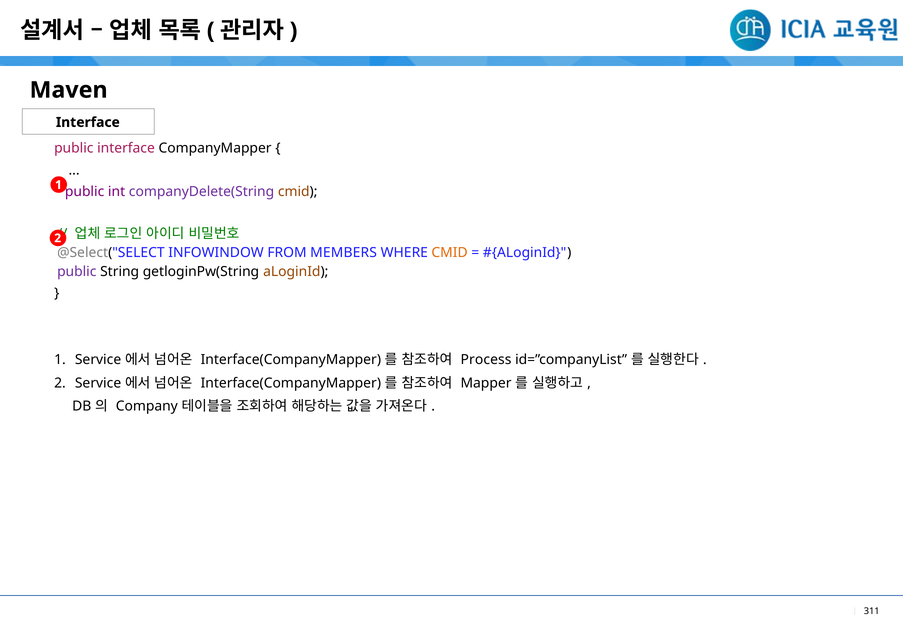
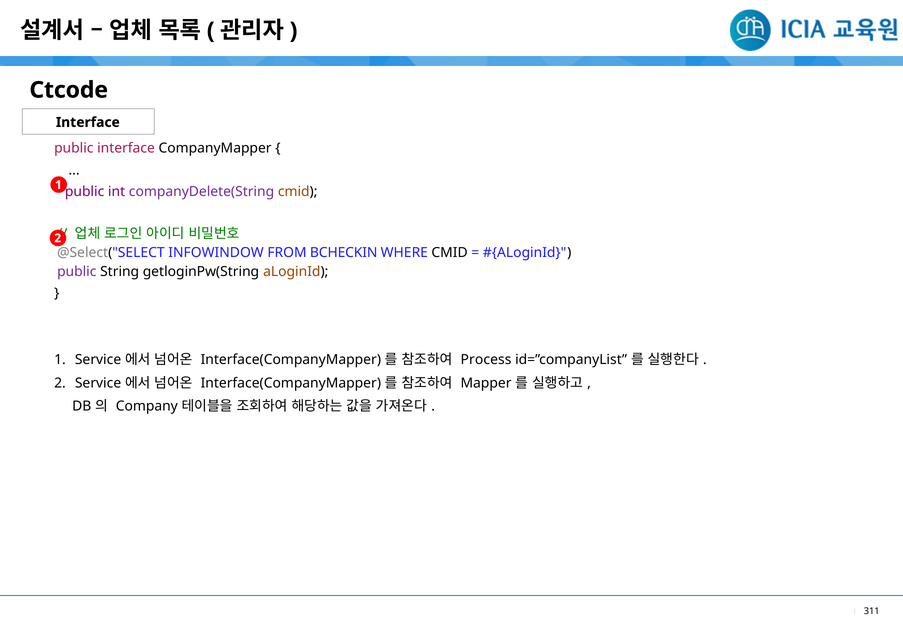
Maven: Maven -> Ctcode
MEMBERS: MEMBERS -> BCHECKIN
CMID at (450, 253) colour: orange -> black
